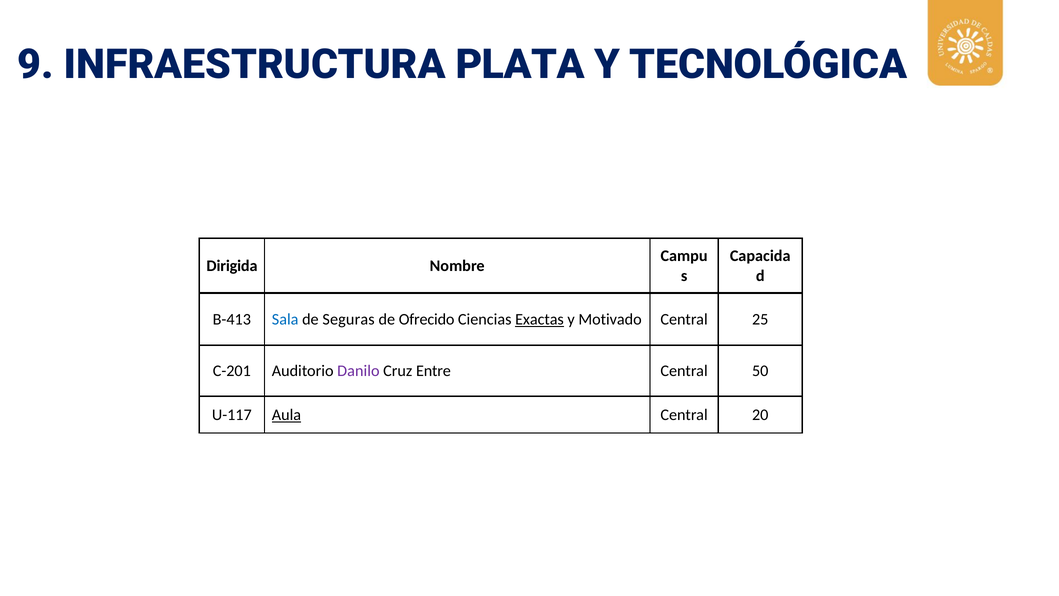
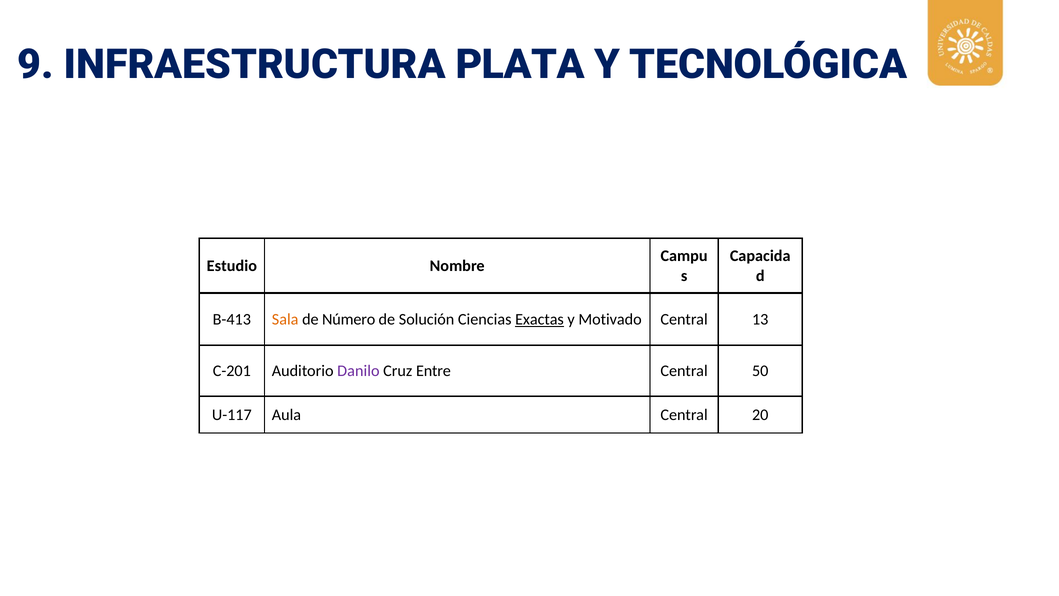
Dirigida: Dirigida -> Estudio
Sala colour: blue -> orange
Seguras: Seguras -> Número
Ofrecido: Ofrecido -> Solución
25: 25 -> 13
Aula underline: present -> none
